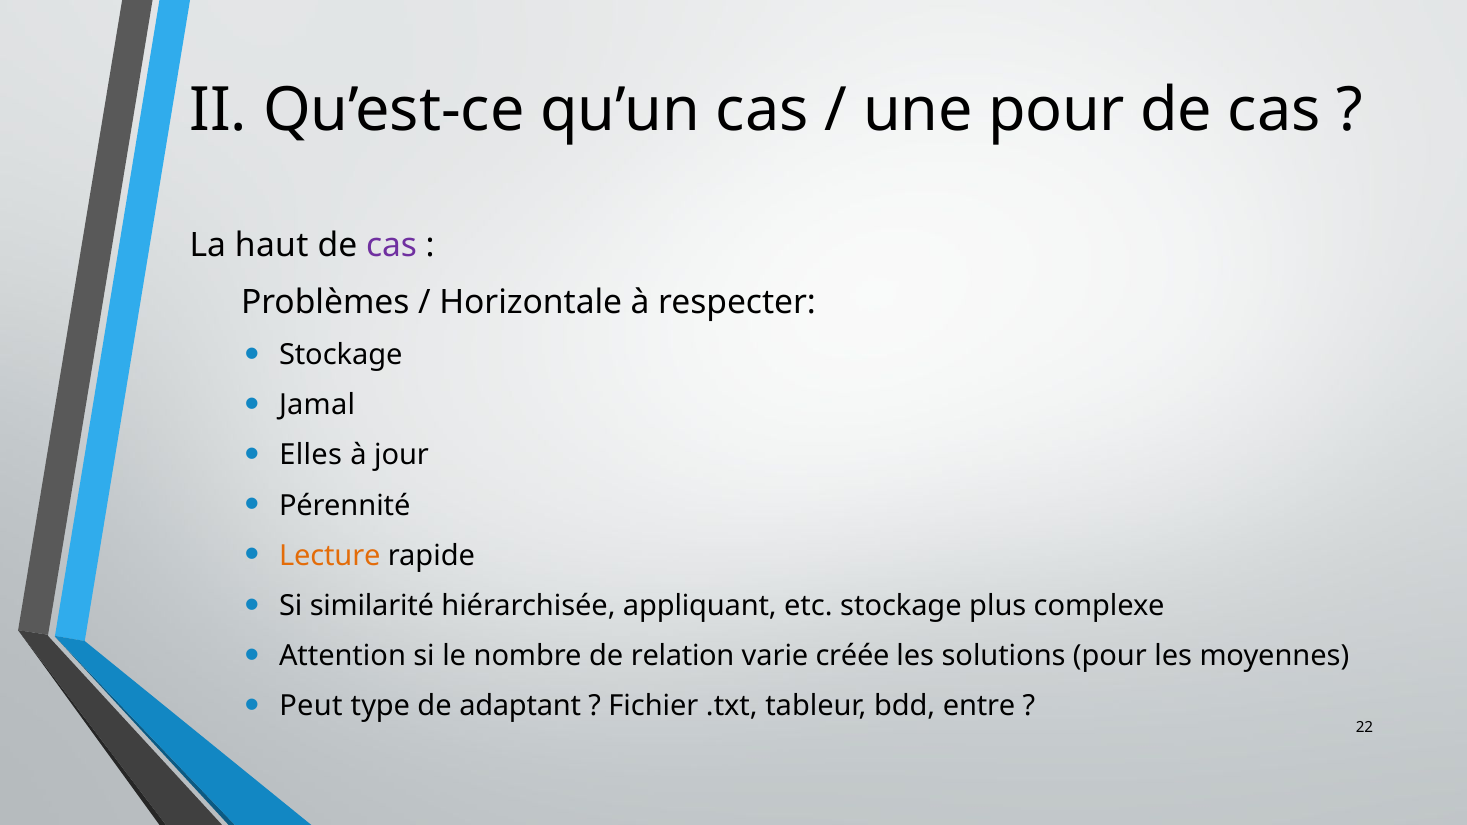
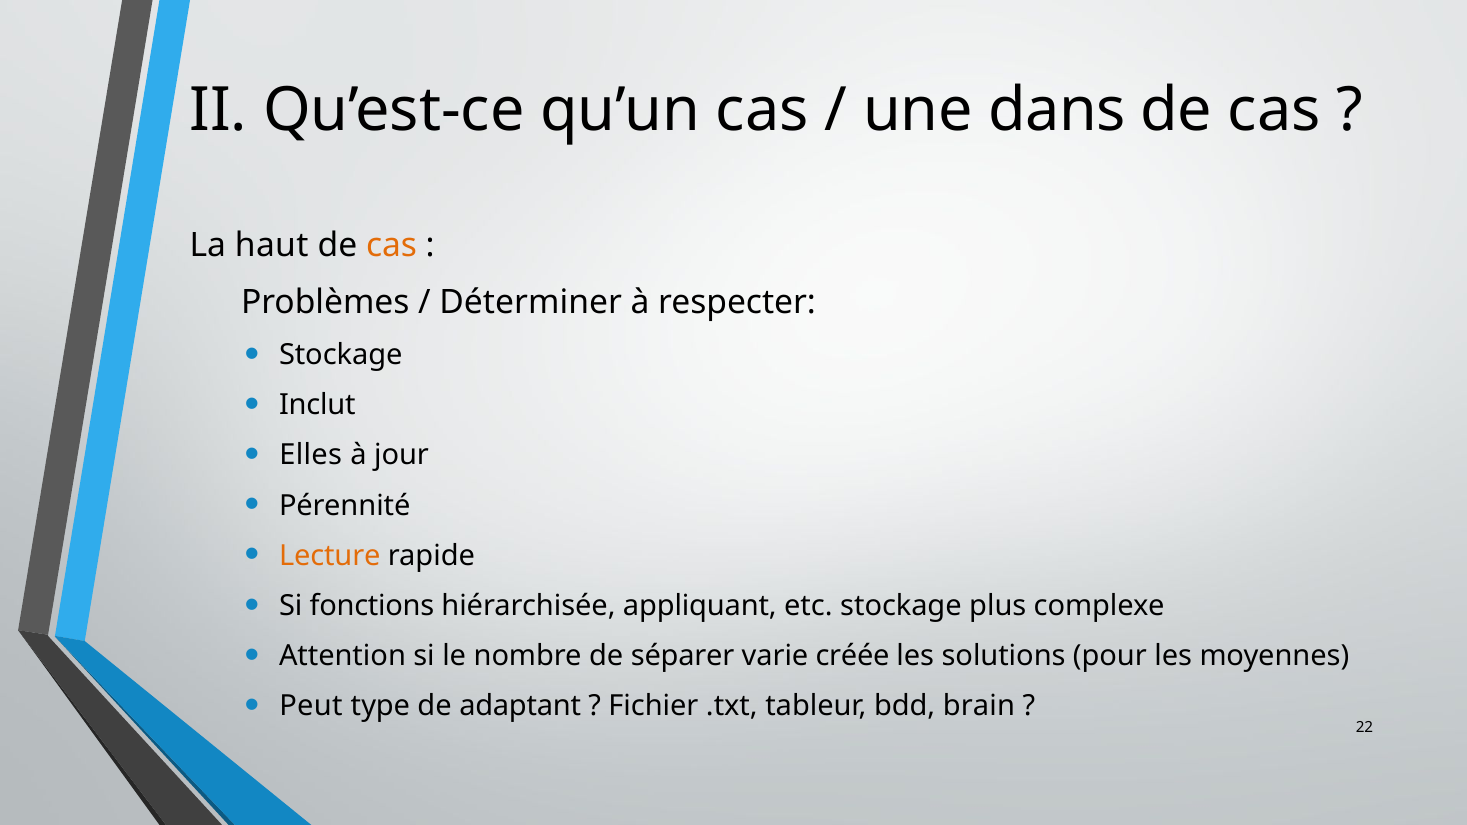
une pour: pour -> dans
cas at (392, 246) colour: purple -> orange
Horizontale: Horizontale -> Déterminer
Jamal: Jamal -> Inclut
similarité: similarité -> fonctions
relation: relation -> séparer
entre: entre -> brain
